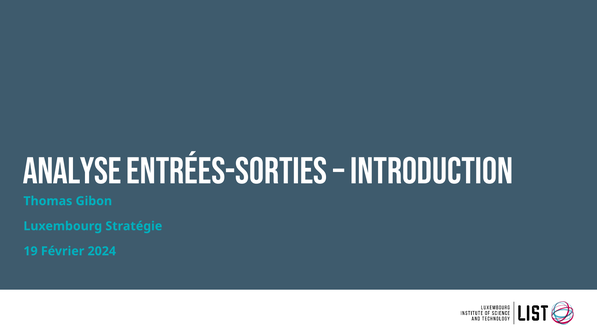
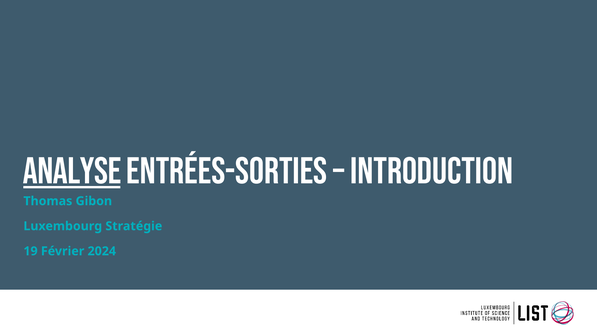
Analyse underline: none -> present
